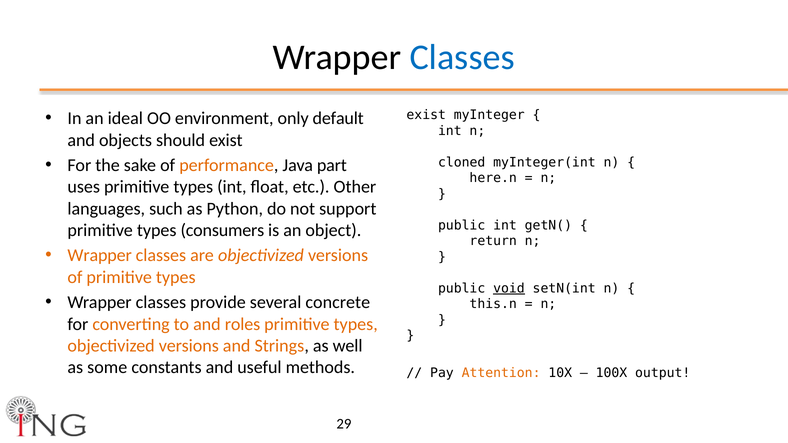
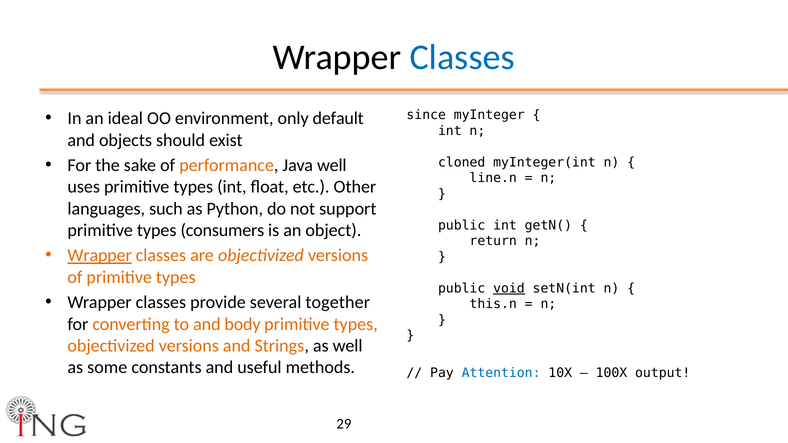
exist at (426, 115): exist -> since
Java part: part -> well
here.n: here.n -> line.n
Wrapper at (100, 256) underline: none -> present
concrete: concrete -> together
roles: roles -> body
Attention colour: orange -> blue
